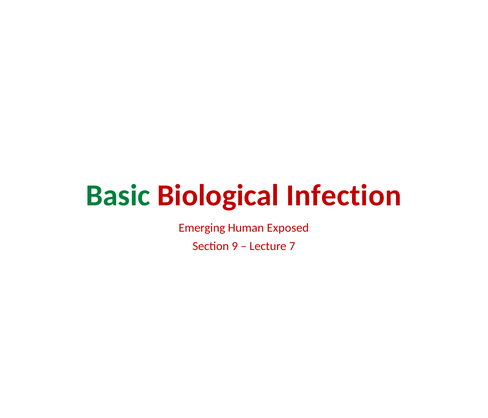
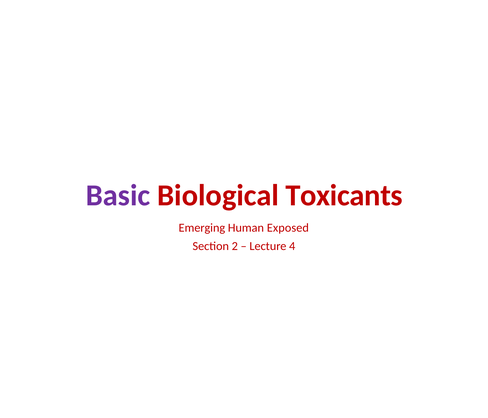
Basic colour: green -> purple
Infection: Infection -> Toxicants
9: 9 -> 2
7: 7 -> 4
